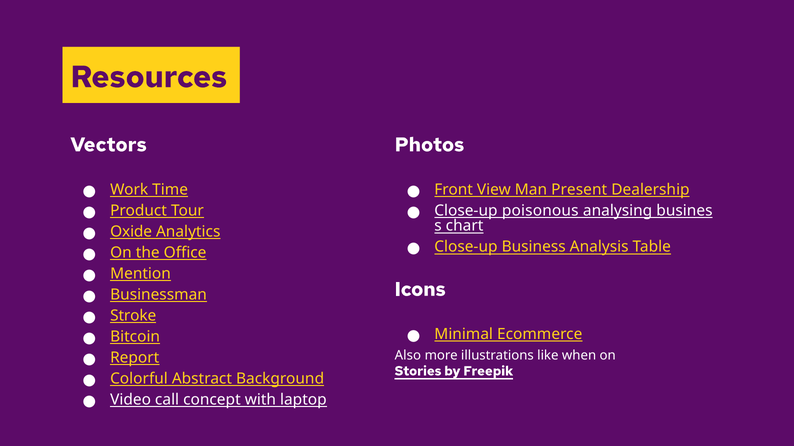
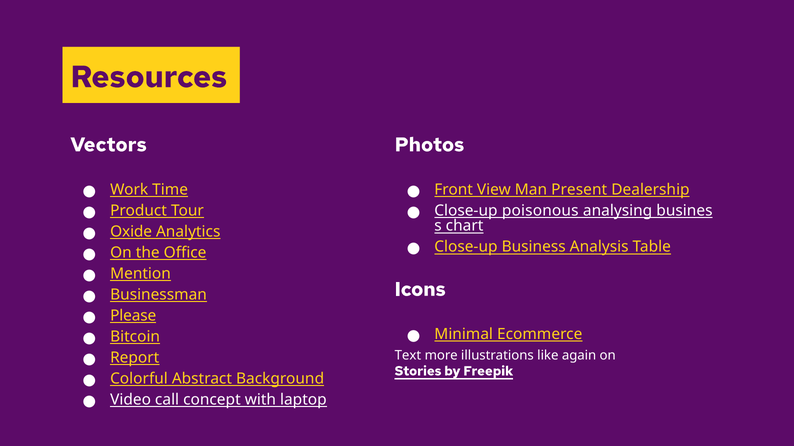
Stroke: Stroke -> Please
Also: Also -> Text
when: when -> again
